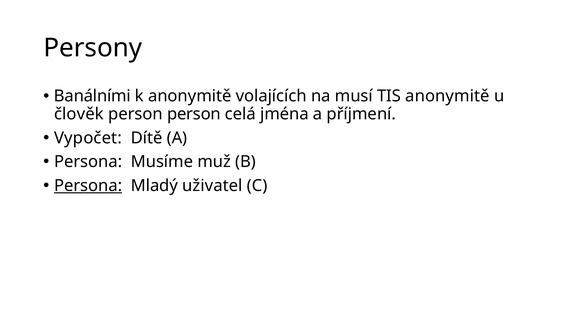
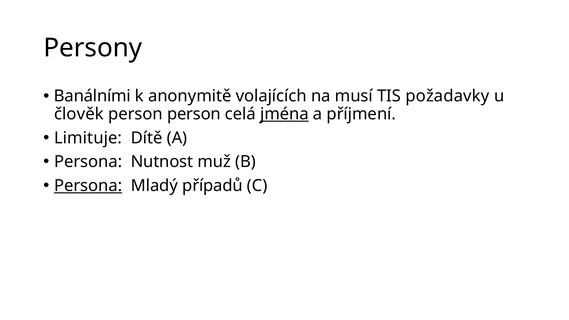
TIS anonymitě: anonymitě -> požadavky
jména underline: none -> present
Vypočet: Vypočet -> Limituje
Musíme: Musíme -> Nutnost
uživatel: uživatel -> případů
